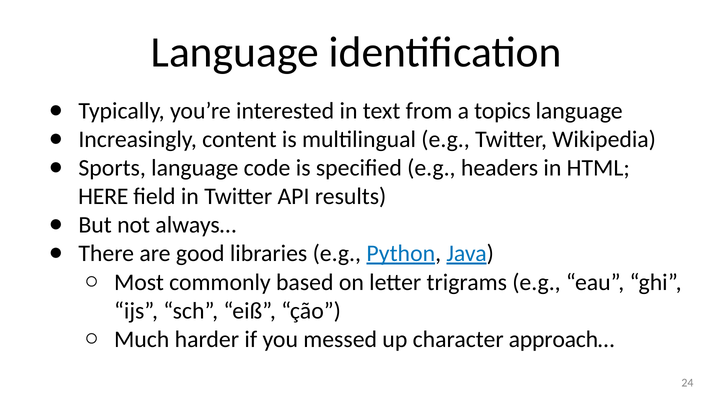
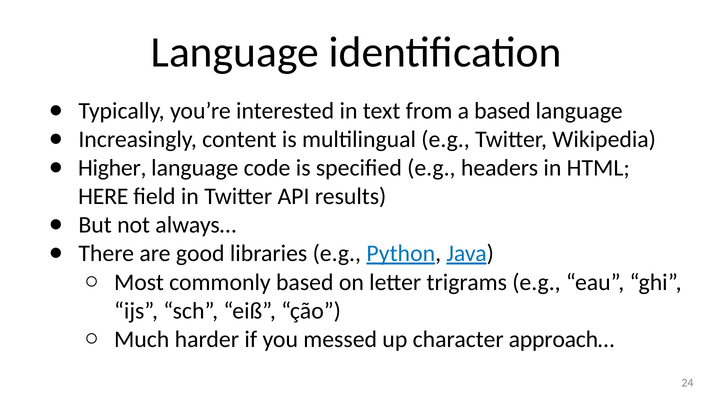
a topics: topics -> based
Sports: Sports -> Higher
